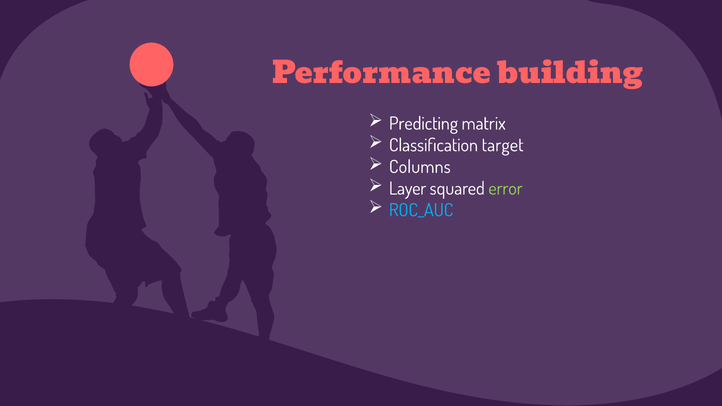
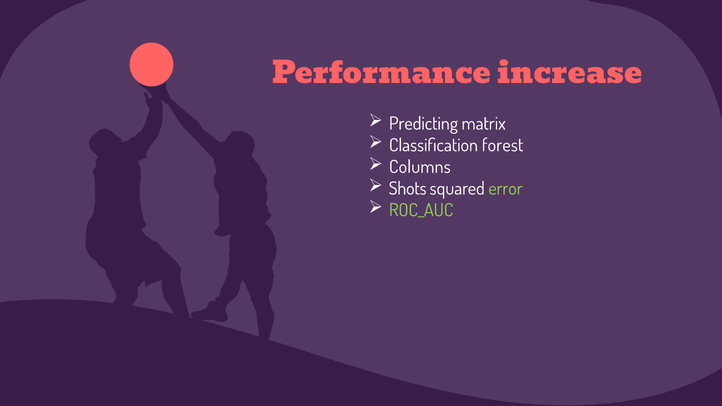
building: building -> increase
target: target -> forest
Layer: Layer -> Shots
ROC_AUC colour: light blue -> light green
